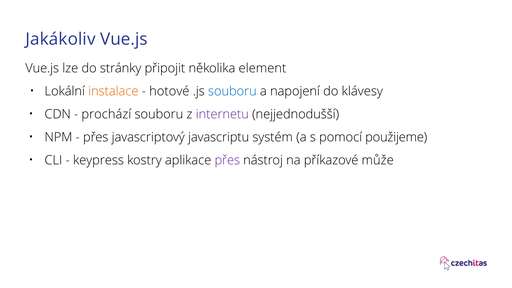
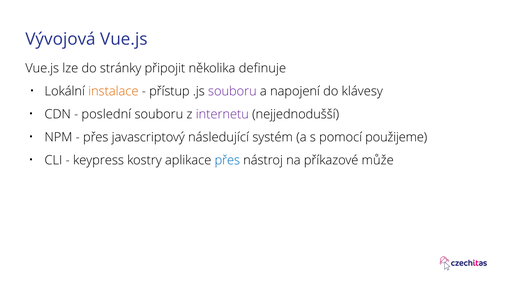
Jakákoliv: Jakákoliv -> Vývojová
element: element -> definuje
hotové: hotové -> přístup
souboru at (232, 91) colour: blue -> purple
prochází: prochází -> poslední
javascriptu: javascriptu -> následující
přes at (227, 160) colour: purple -> blue
